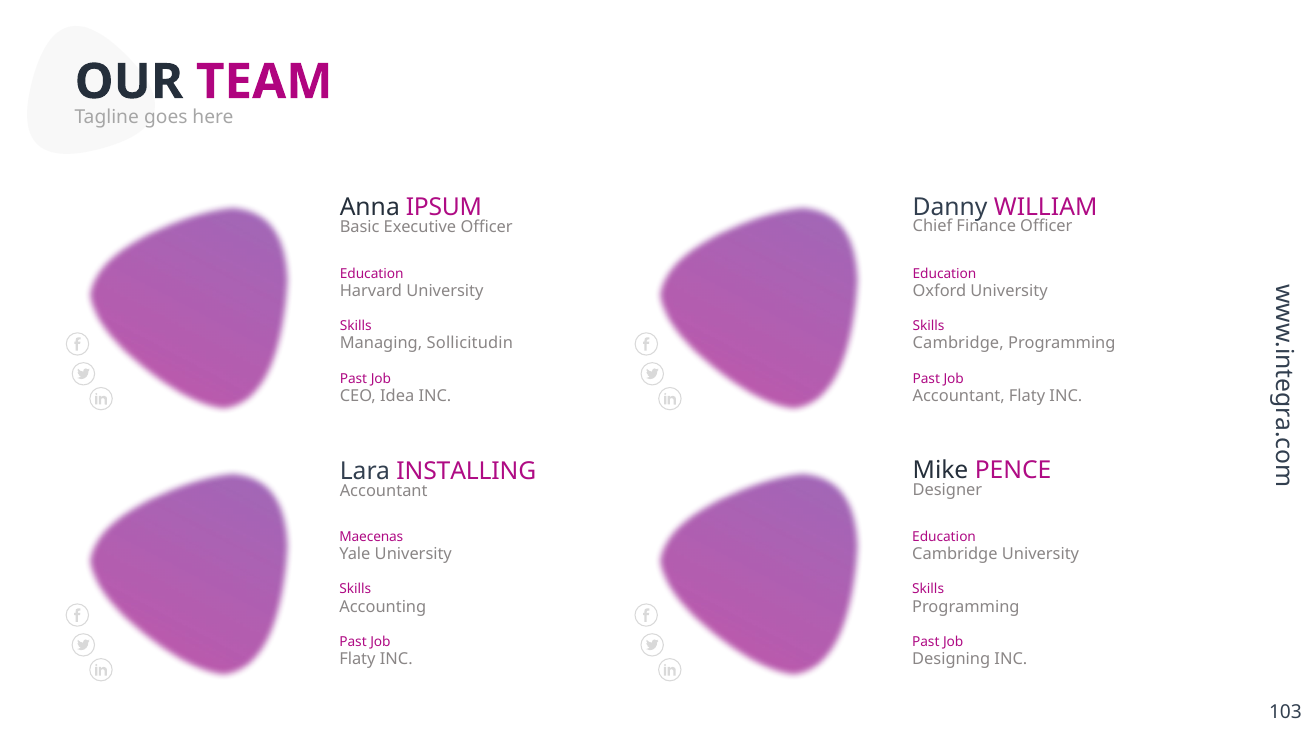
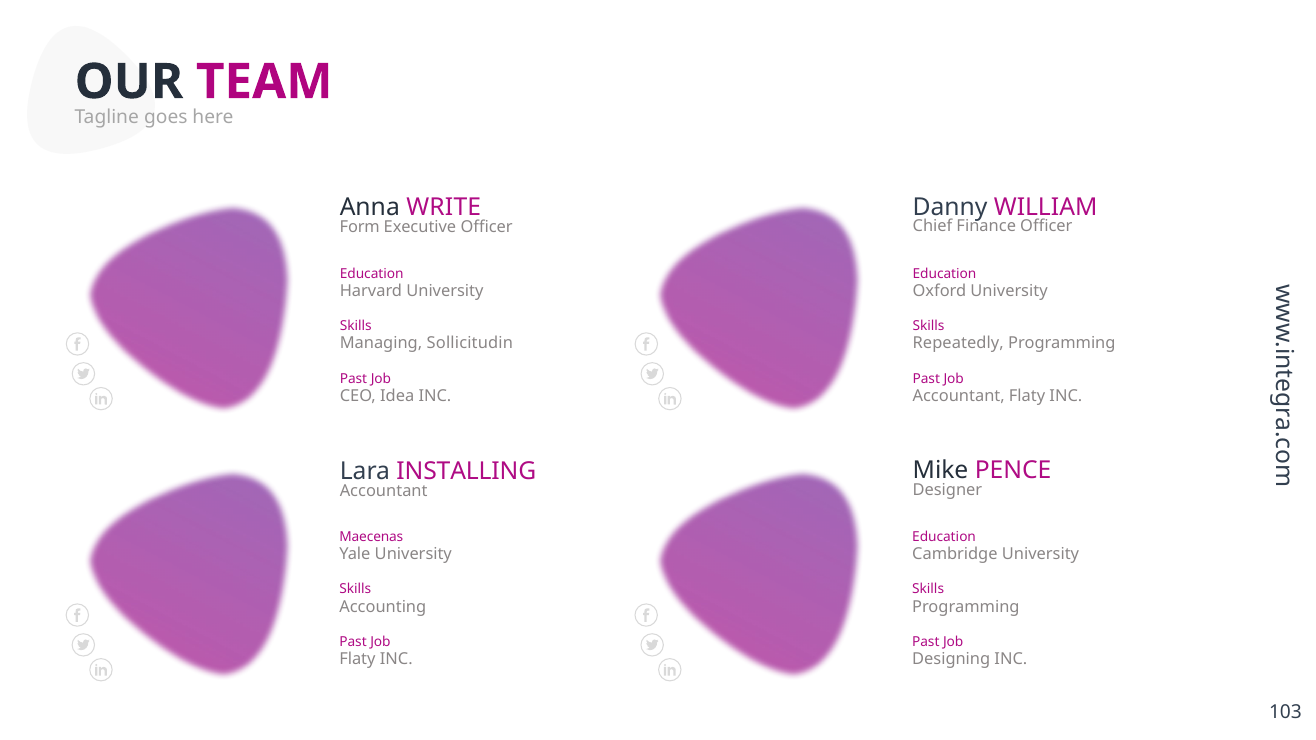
IPSUM: IPSUM -> WRITE
Basic: Basic -> Form
Cambridge at (958, 344): Cambridge -> Repeatedly
